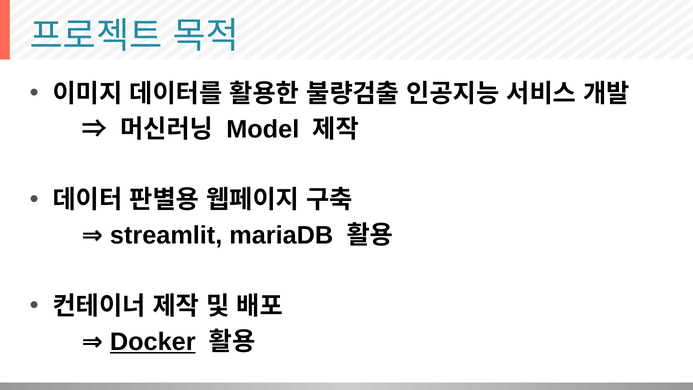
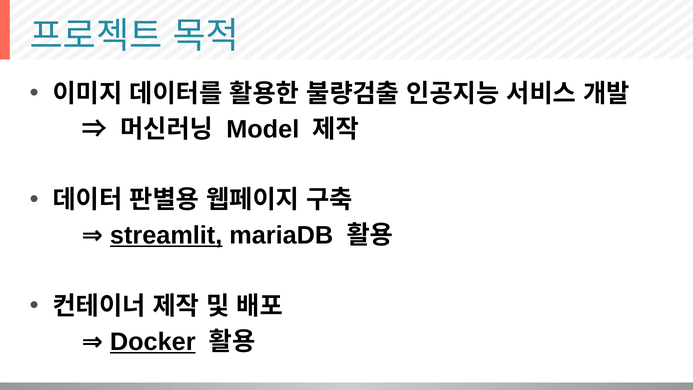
streamlit underline: none -> present
